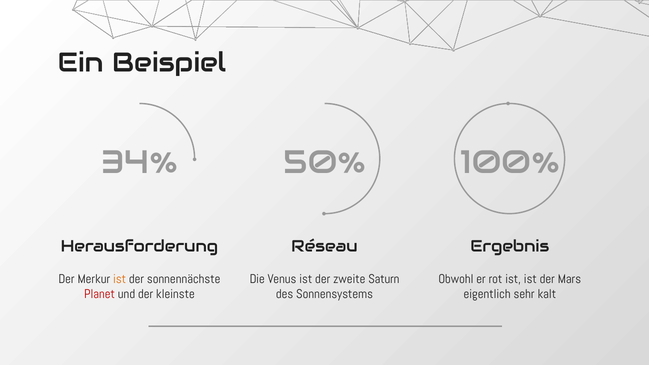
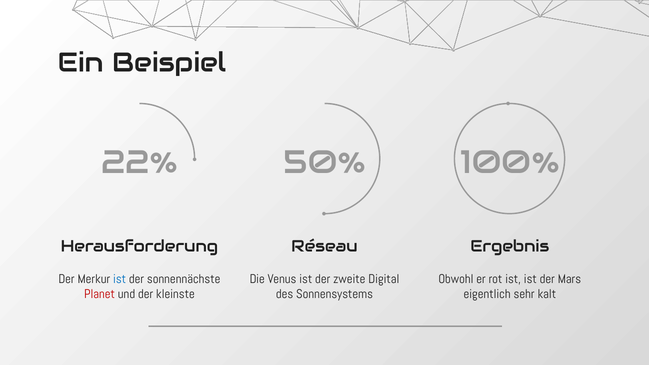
34%: 34% -> 22%
ist at (120, 279) colour: orange -> blue
Saturn: Saturn -> Digital
